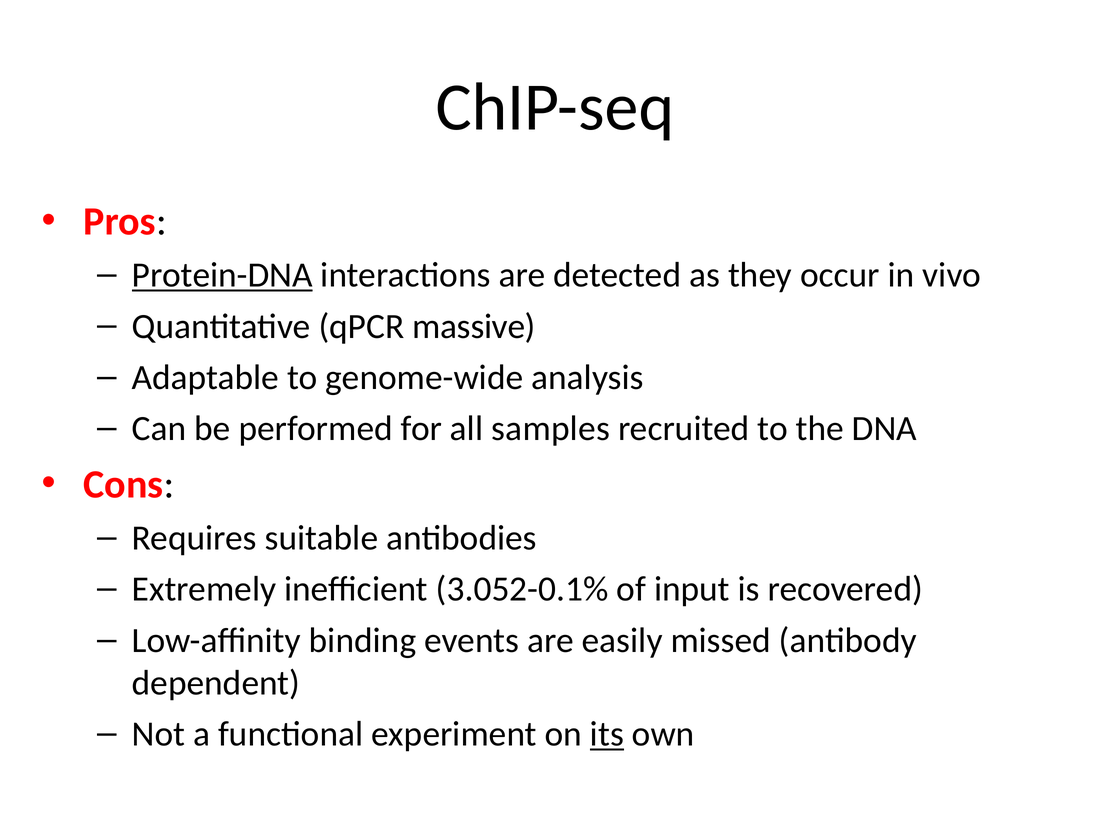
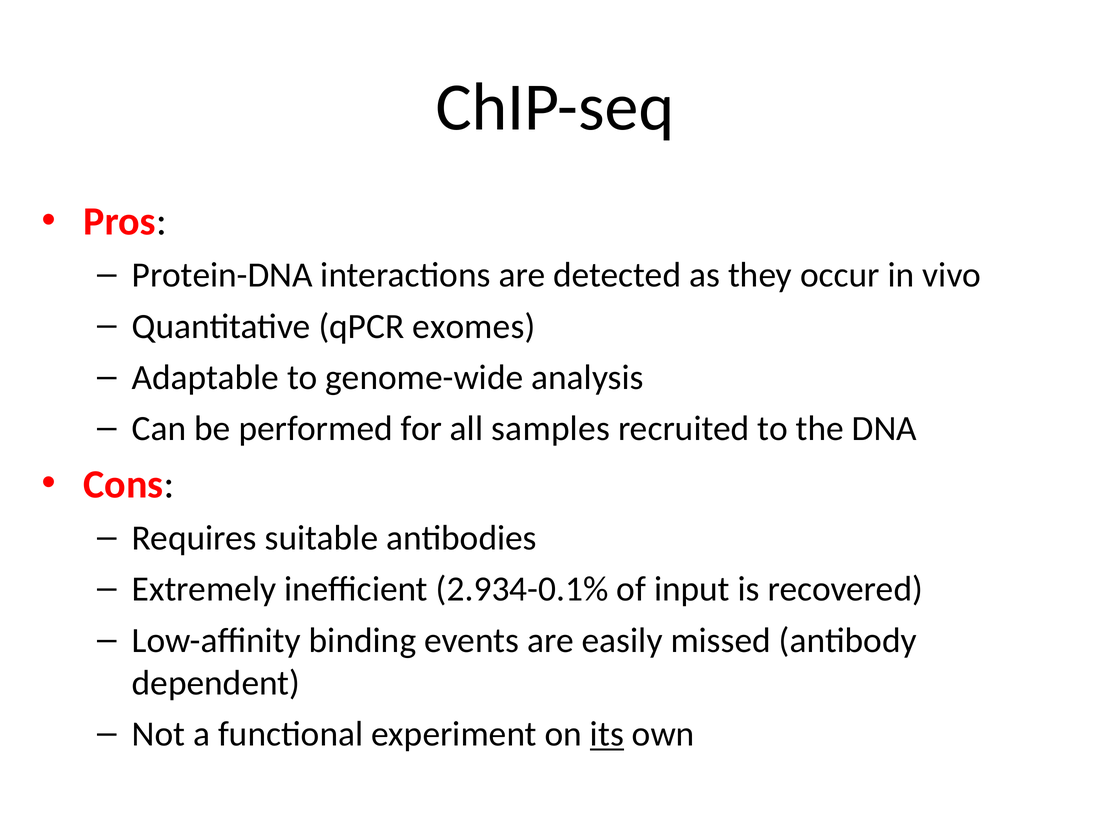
Protein-DNA underline: present -> none
massive: massive -> exomes
3.052-0.1%: 3.052-0.1% -> 2.934-0.1%
